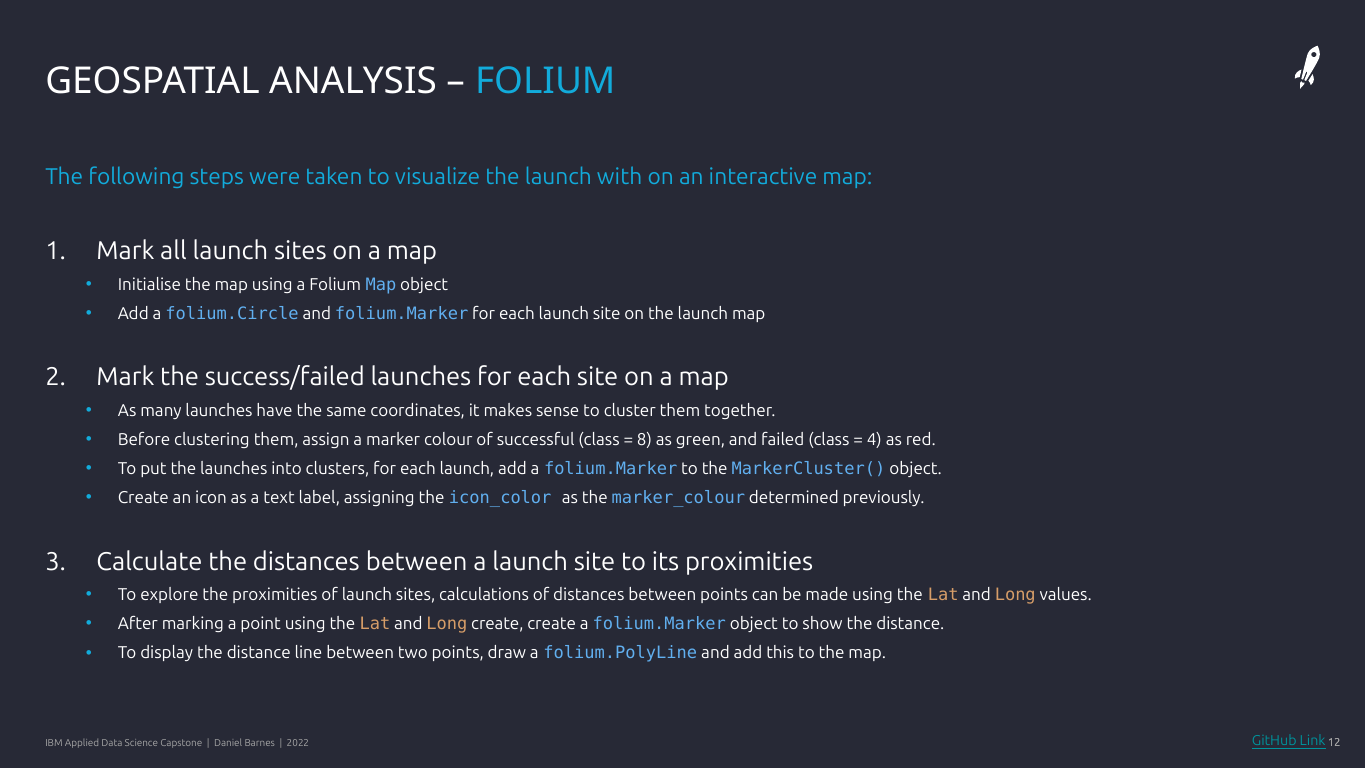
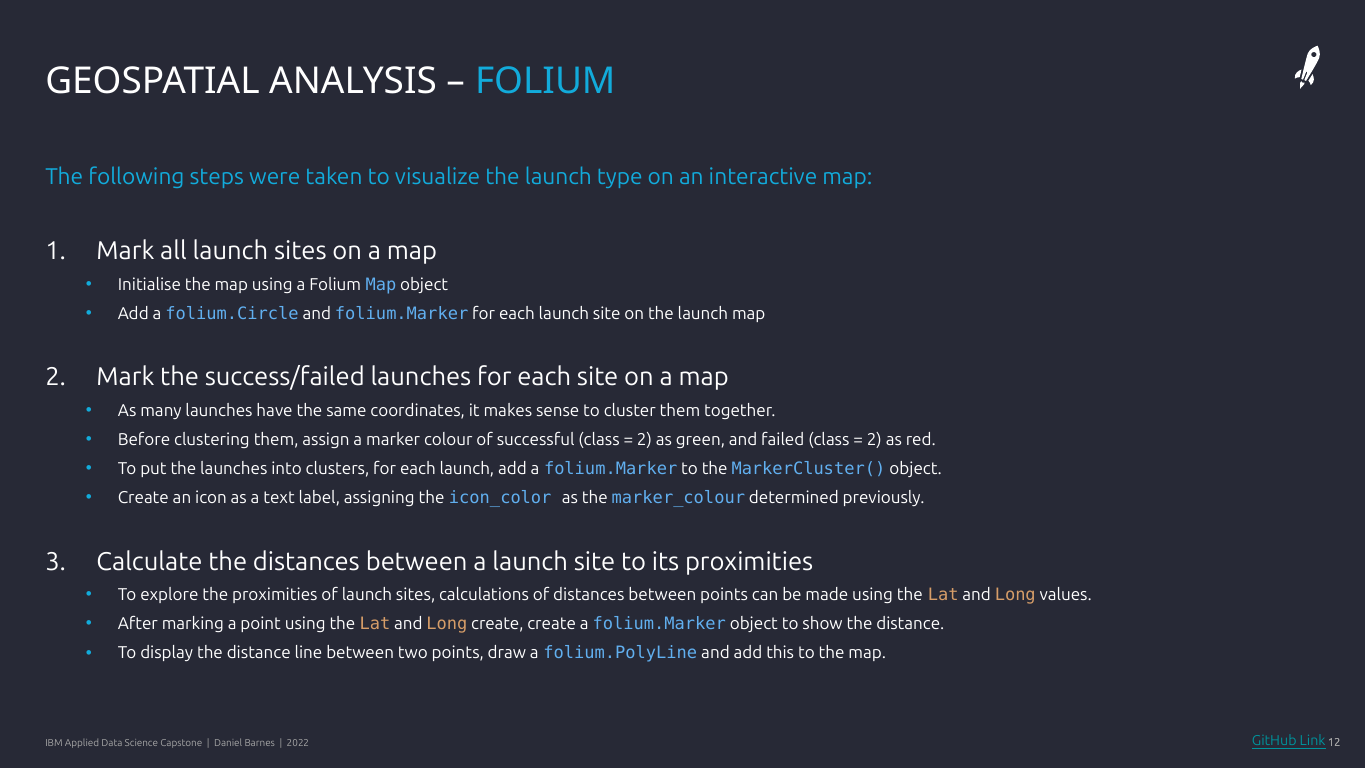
with: with -> type
8 at (644, 440): 8 -> 2
4 at (874, 440): 4 -> 2
